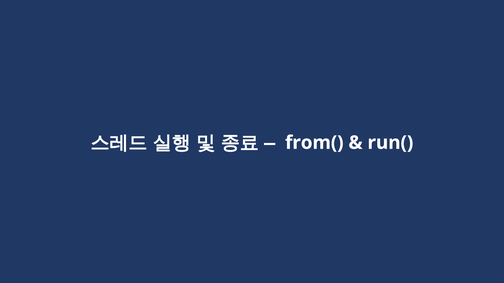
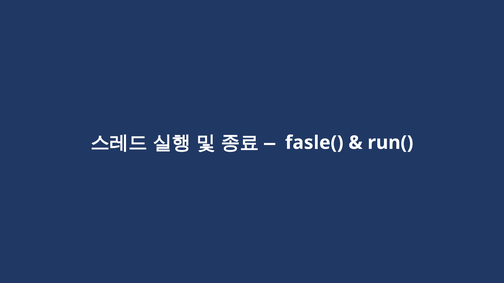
from(: from( -> fasle(
